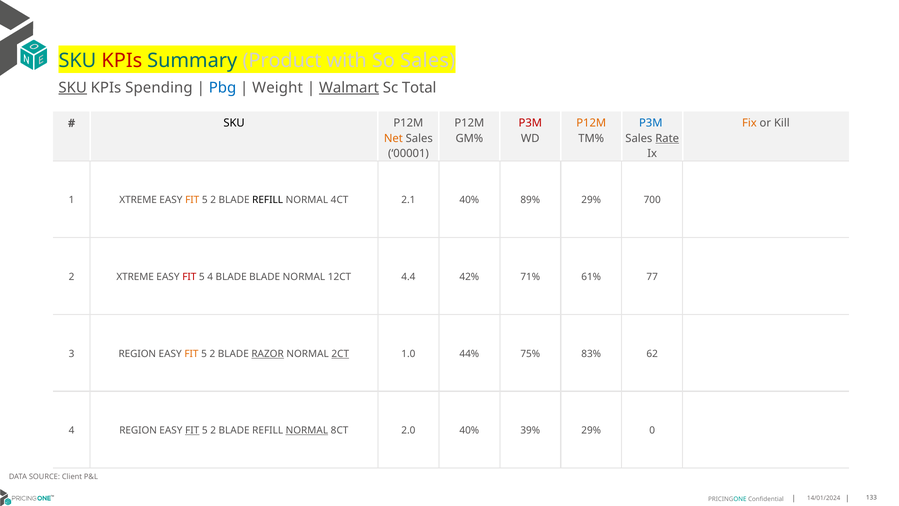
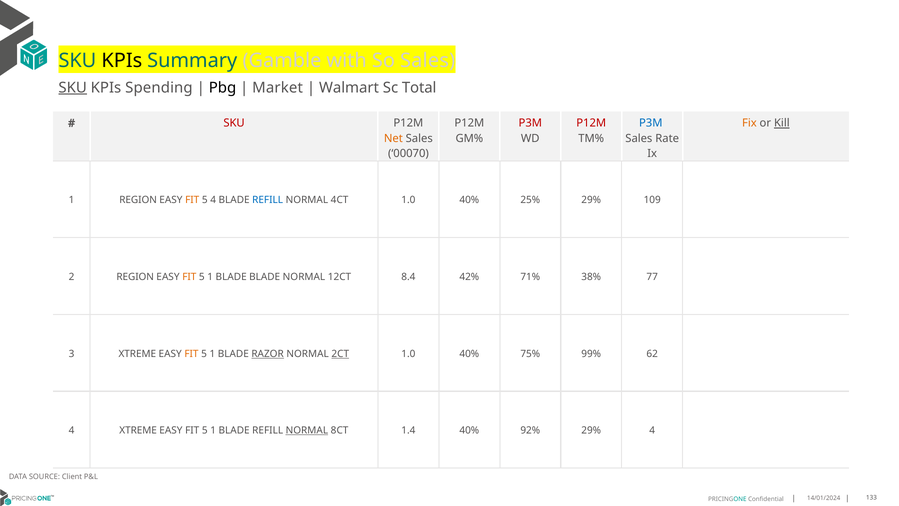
KPIs at (122, 60) colour: red -> black
Product: Product -> Gamble
Pbg colour: blue -> black
Weight: Weight -> Market
Walmart underline: present -> none
P12M at (591, 123) colour: orange -> red
Kill underline: none -> present
SKU at (234, 123) colour: black -> red
Rate underline: present -> none
00001: 00001 -> 00070
1 XTREME: XTREME -> REGION
2 at (213, 200): 2 -> 4
REFILL at (268, 200) colour: black -> blue
4CT 2.1: 2.1 -> 1.0
89%: 89% -> 25%
700: 700 -> 109
2 XTREME: XTREME -> REGION
FIT at (189, 277) colour: red -> orange
4 at (210, 277): 4 -> 1
4.4: 4.4 -> 8.4
61%: 61% -> 38%
3 REGION: REGION -> XTREME
2 at (212, 354): 2 -> 1
44% at (469, 354): 44% -> 40%
83%: 83% -> 99%
4 REGION: REGION -> XTREME
FIT at (192, 430) underline: present -> none
2 at (213, 430): 2 -> 1
2.0: 2.0 -> 1.4
39%: 39% -> 92%
29% 0: 0 -> 4
